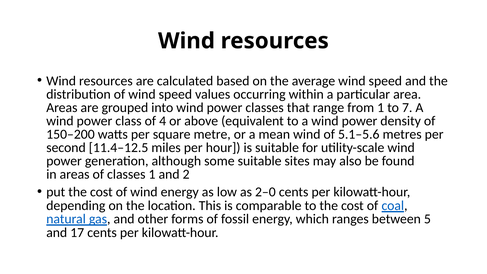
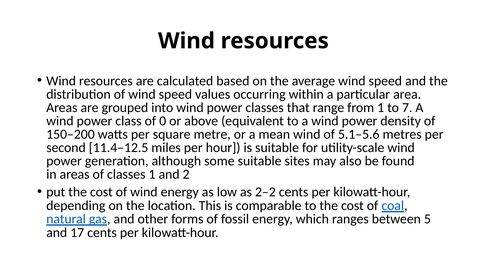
4: 4 -> 0
2–0: 2–0 -> 2–2
